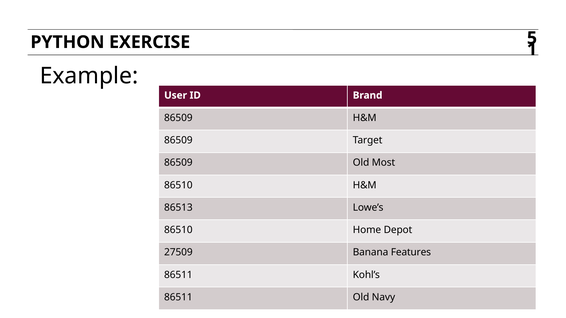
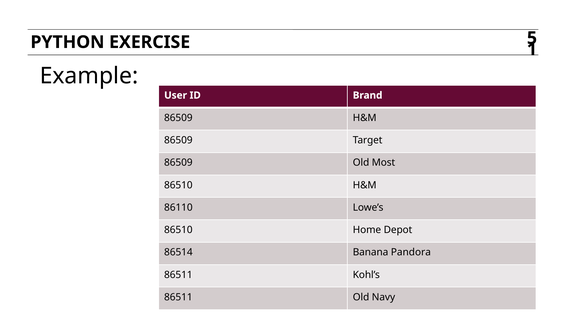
86513: 86513 -> 86110
27509: 27509 -> 86514
Features: Features -> Pandora
